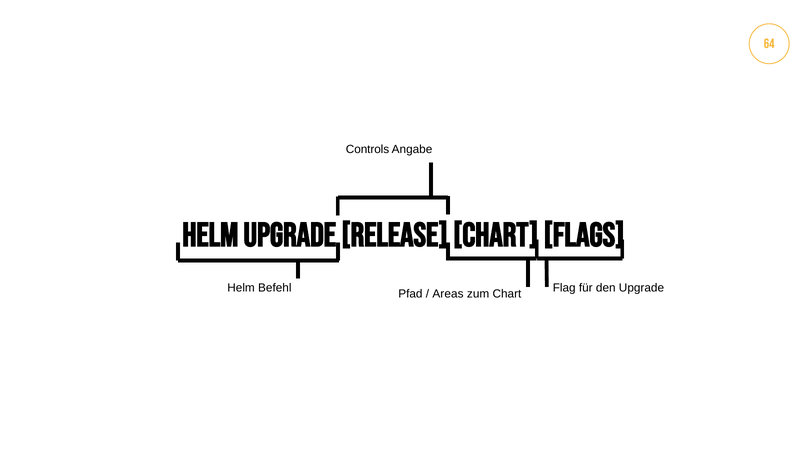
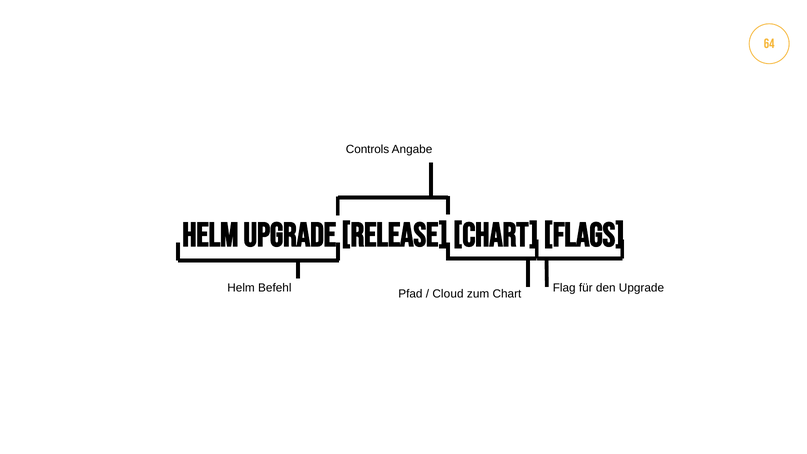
Areas: Areas -> Cloud
